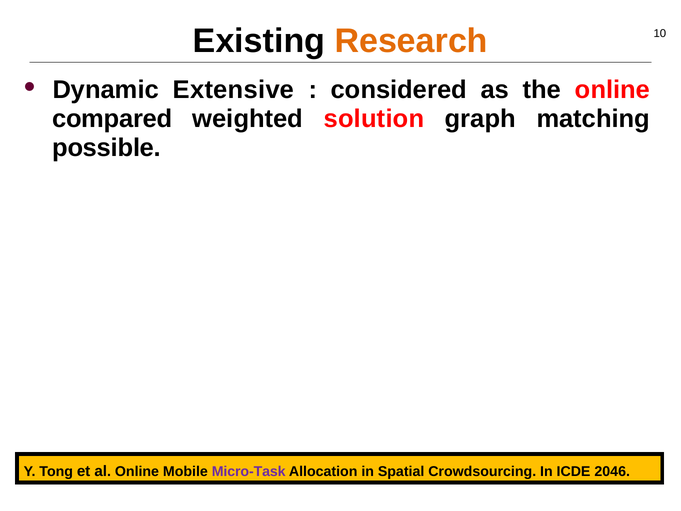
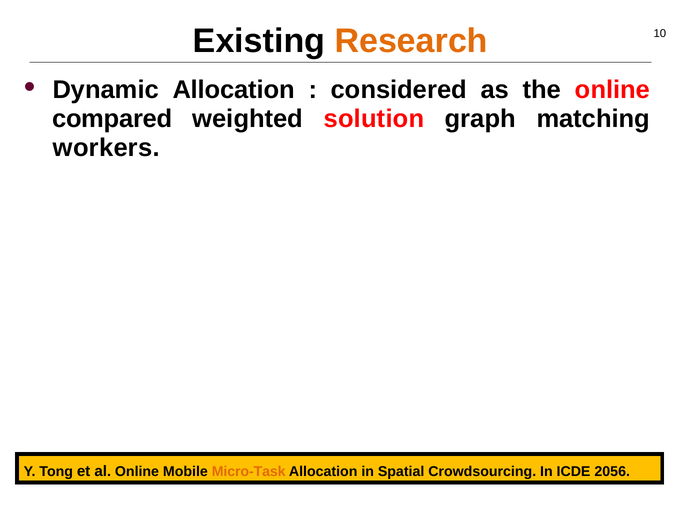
Dynamic Extensive: Extensive -> Allocation
possible: possible -> workers
Micro-Task colour: purple -> orange
2046: 2046 -> 2056
